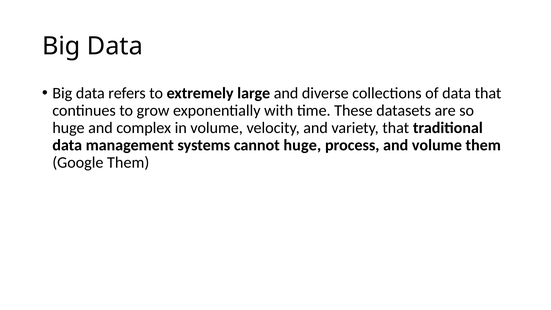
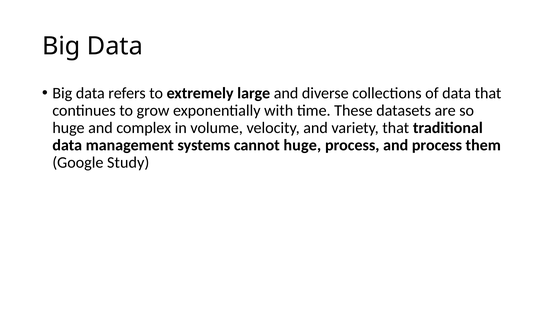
and volume: volume -> process
Google Them: Them -> Study
